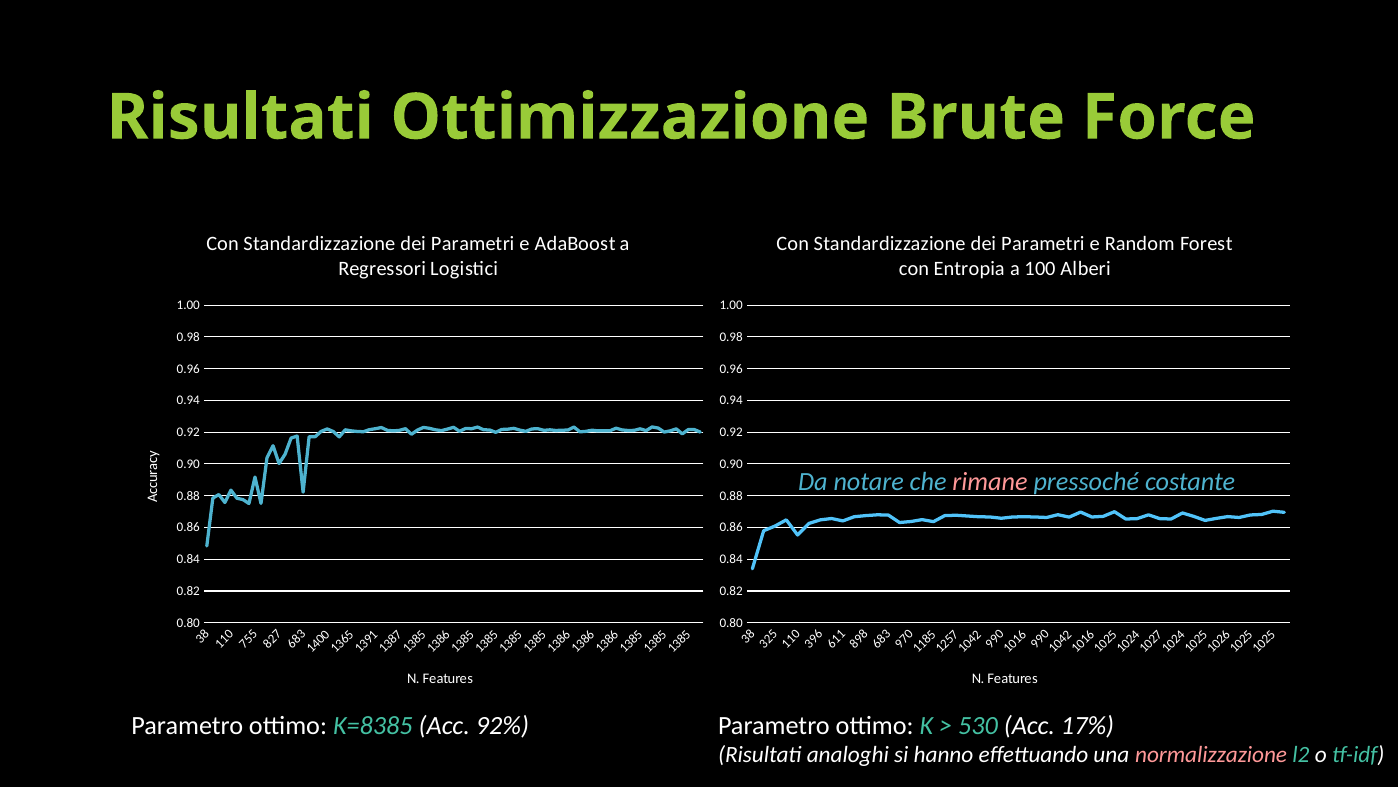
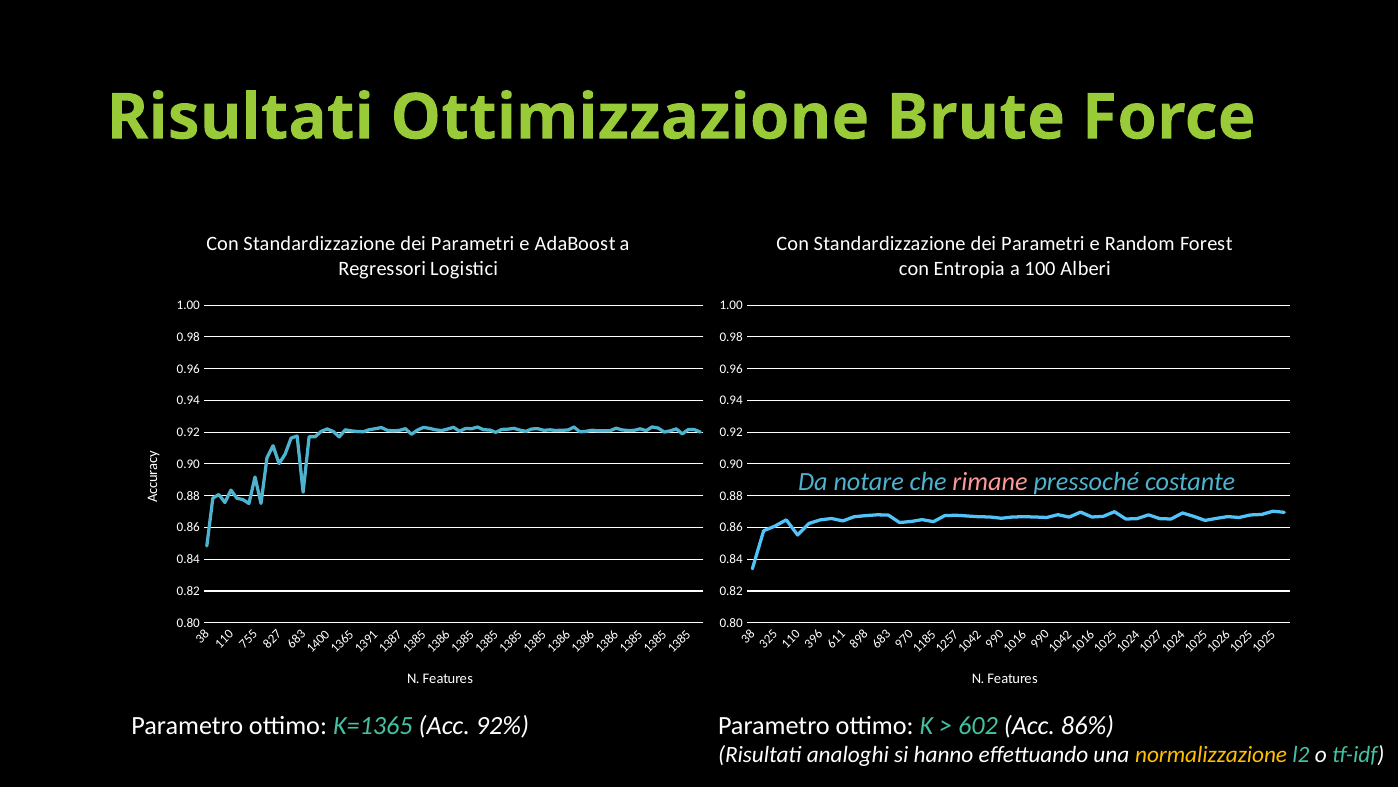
K=8385: K=8385 -> K=1365
530: 530 -> 602
17%: 17% -> 86%
normalizzazione colour: pink -> yellow
